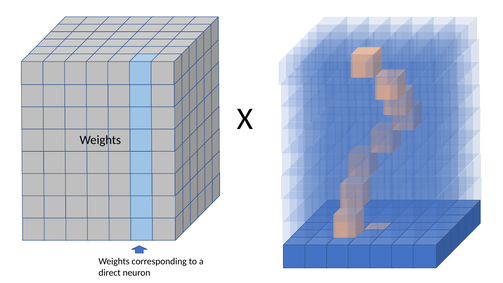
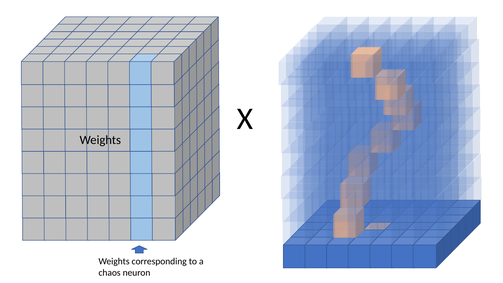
direct: direct -> chaos
